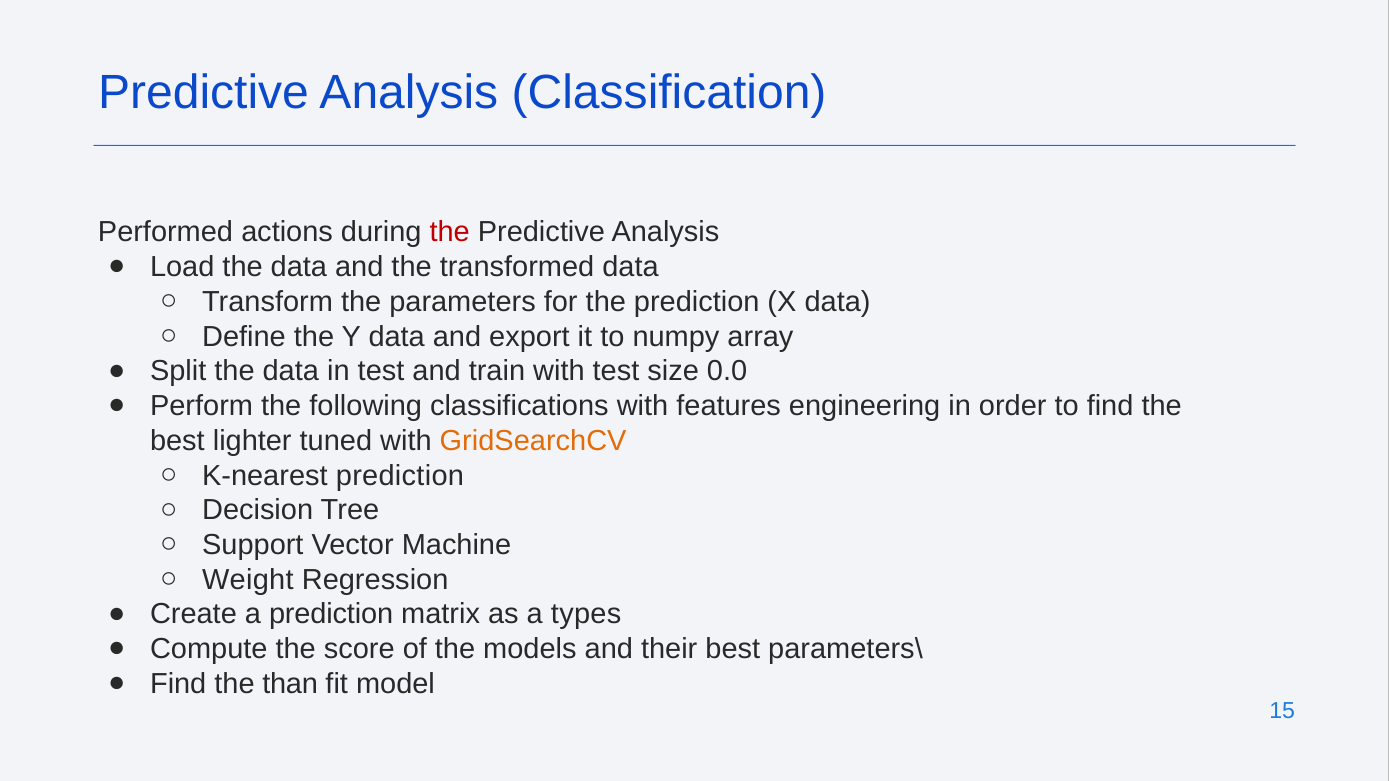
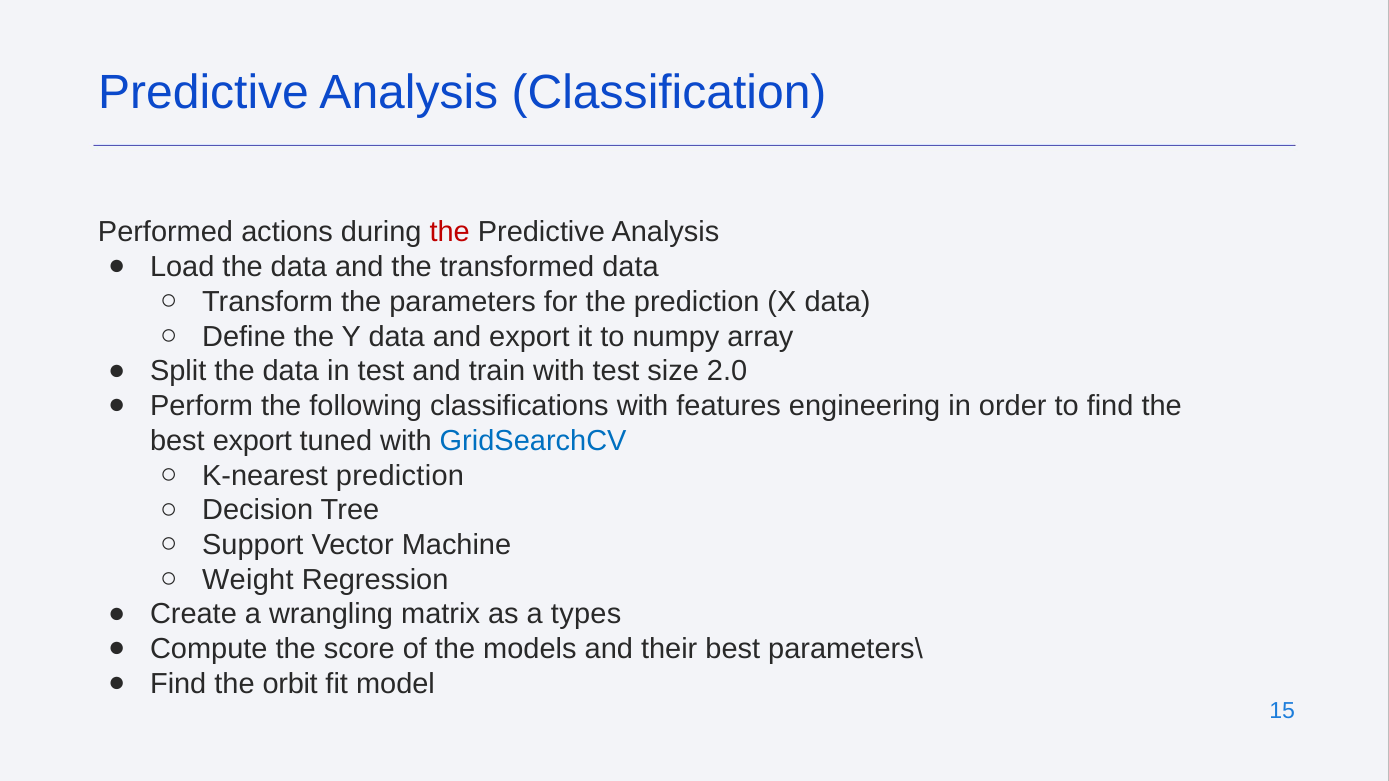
0.0: 0.0 -> 2.0
best lighter: lighter -> export
GridSearchCV colour: orange -> blue
a prediction: prediction -> wrangling
than: than -> orbit
